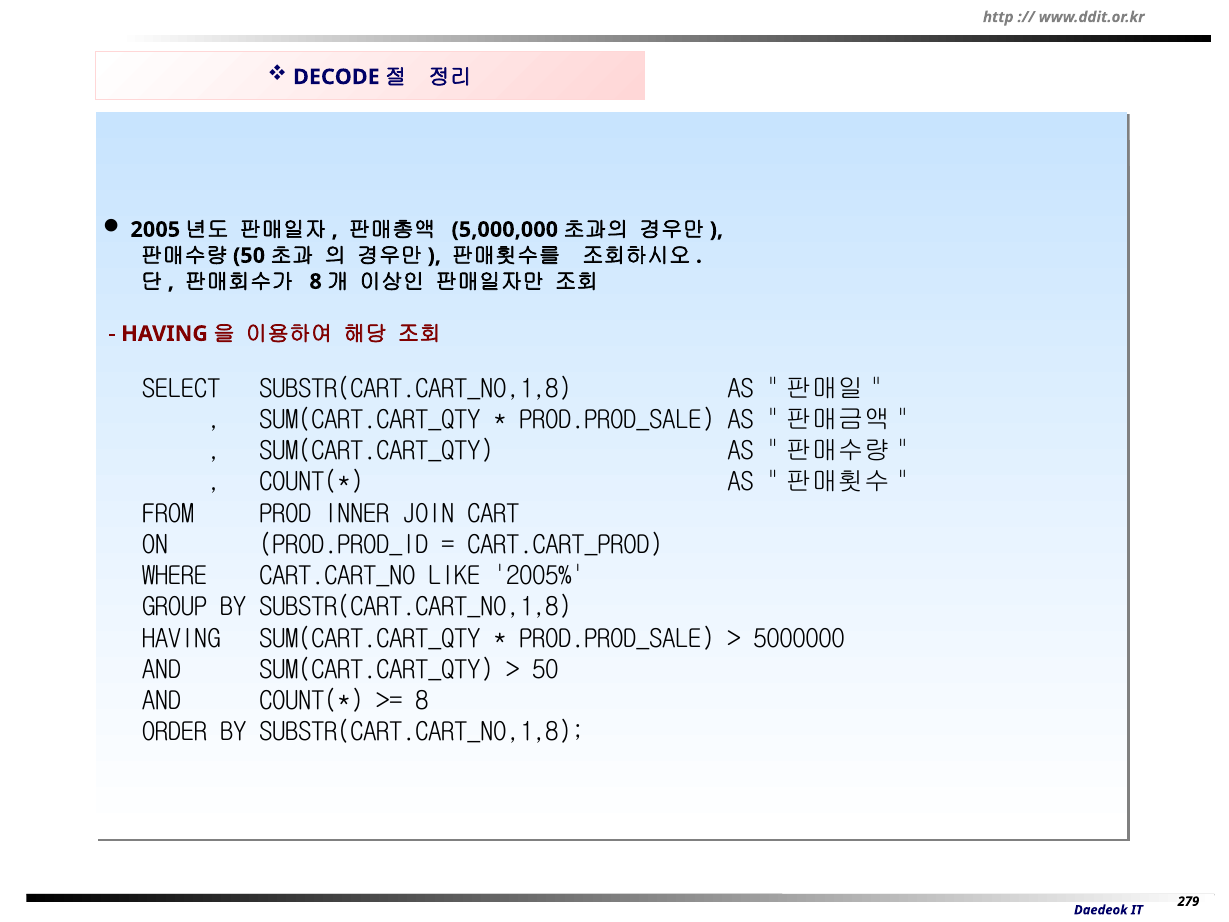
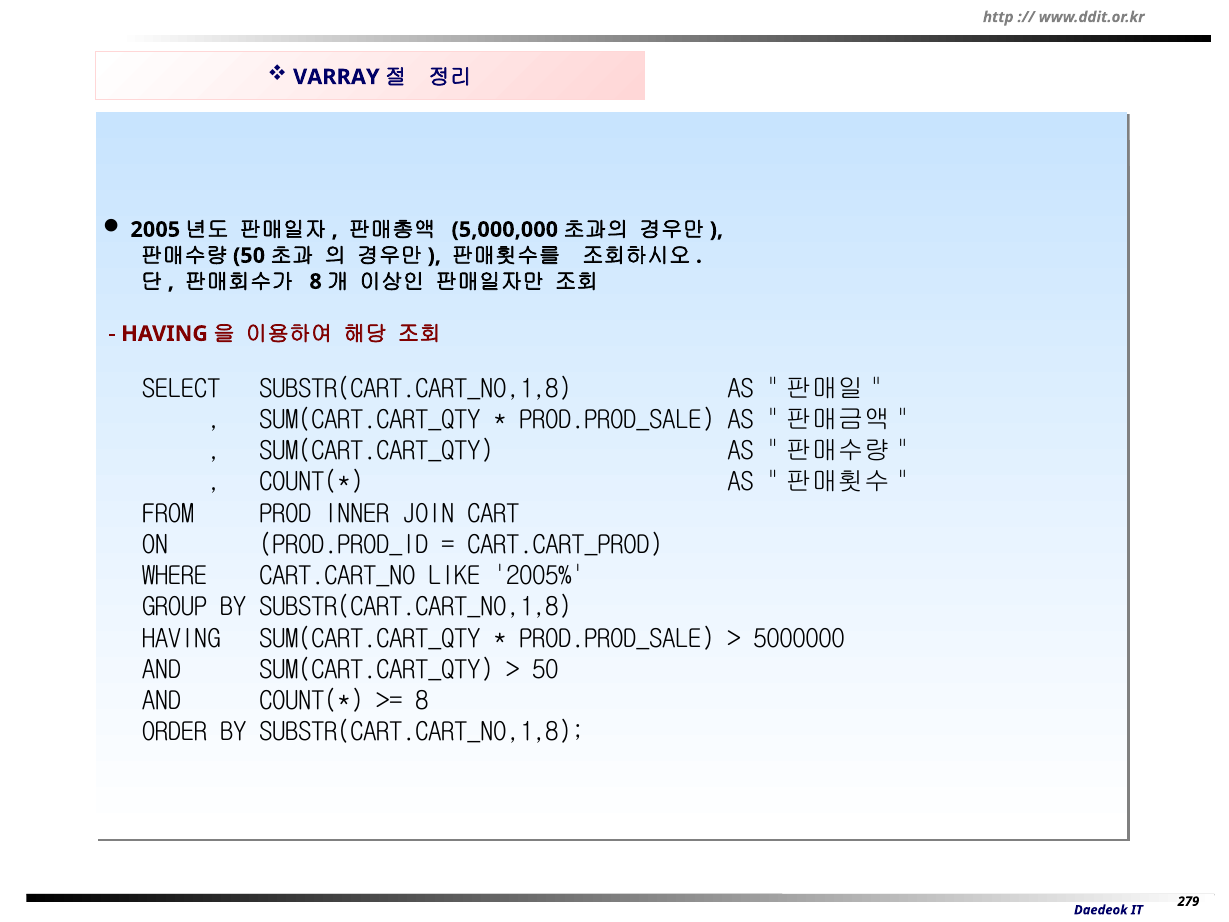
DECODE: DECODE -> VARRAY
